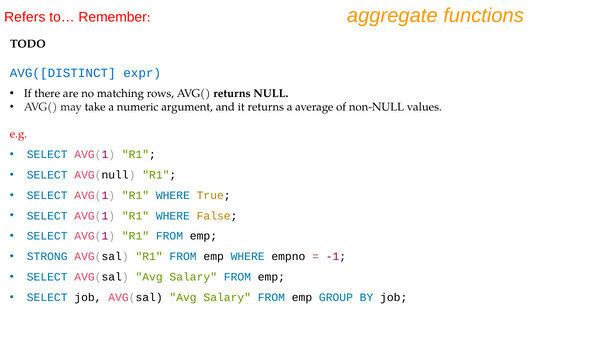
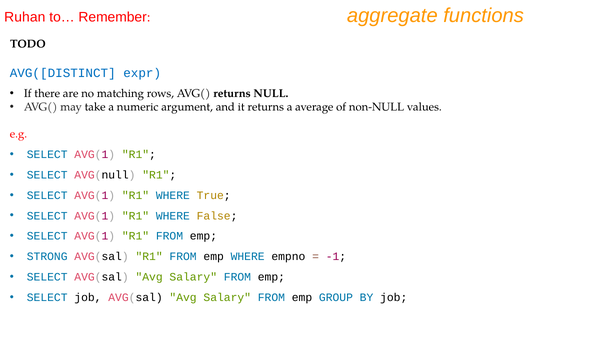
Refers: Refers -> Ruhan
